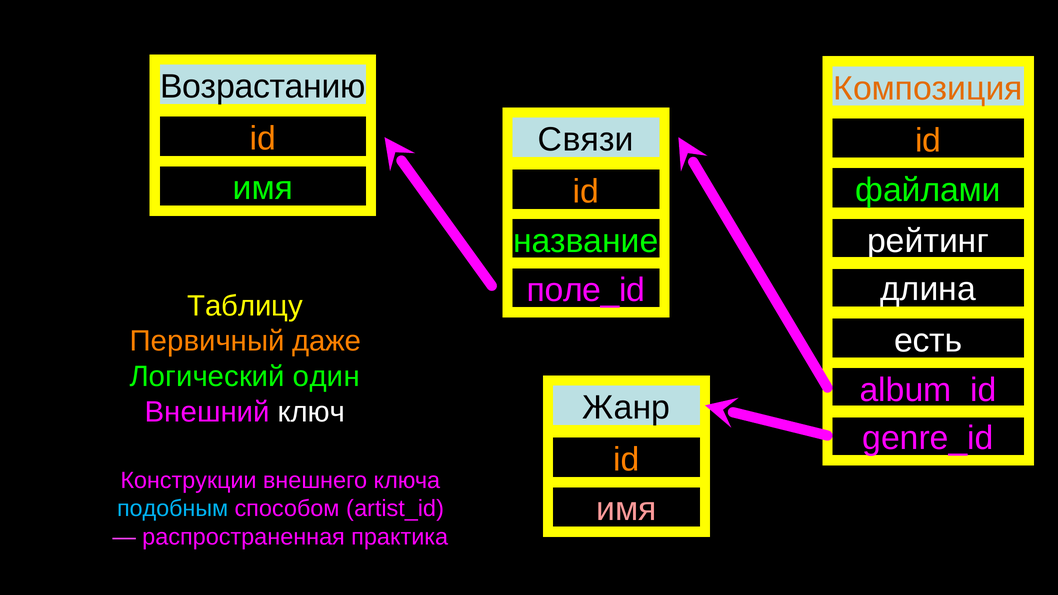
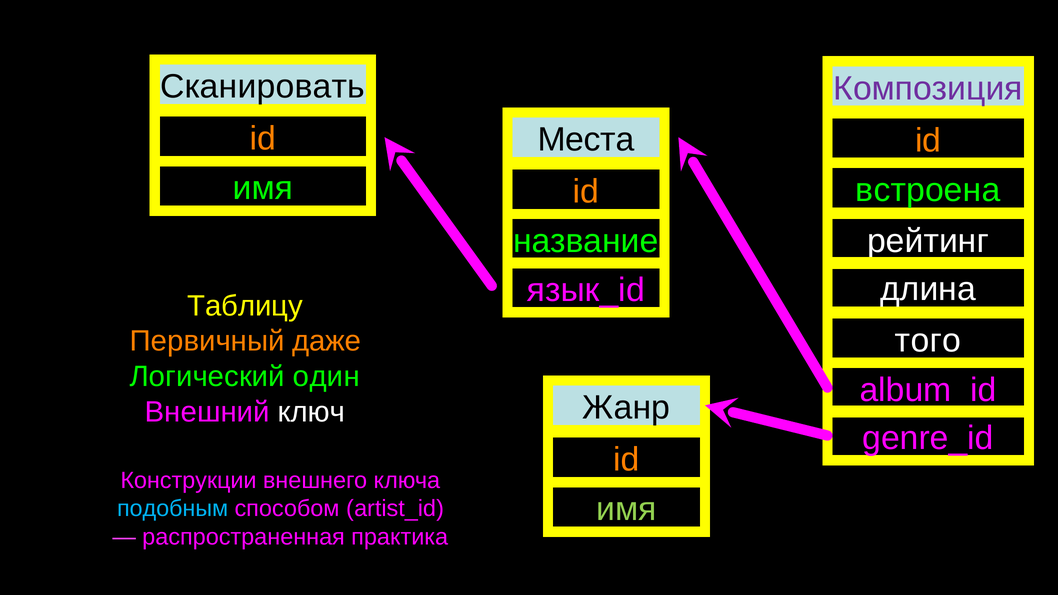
Возрастанию: Возрастанию -> Сканировать
Композиция colour: orange -> purple
Связи: Связи -> Места
файлами: файлами -> встроена
поле_id: поле_id -> язык_id
есть: есть -> того
имя at (626, 509) colour: pink -> light green
